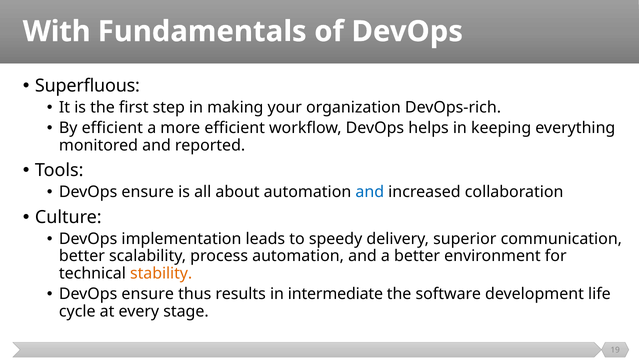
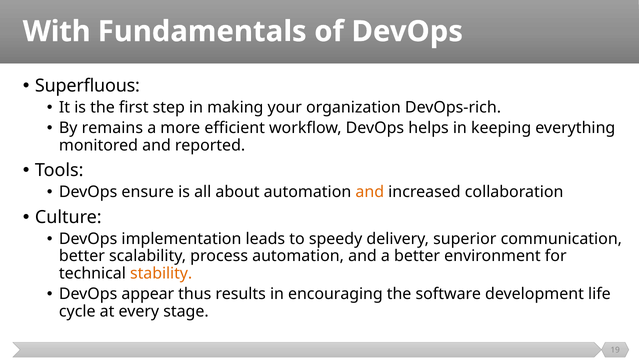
By efficient: efficient -> remains
and at (370, 192) colour: blue -> orange
ensure at (148, 294): ensure -> appear
intermediate: intermediate -> encouraging
